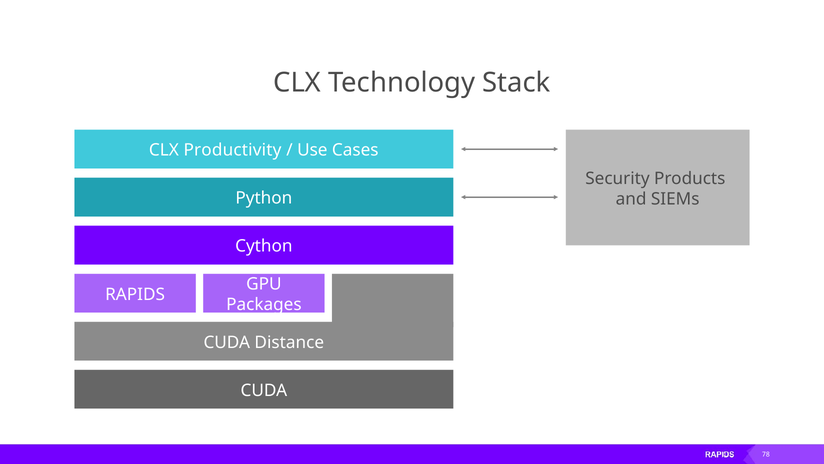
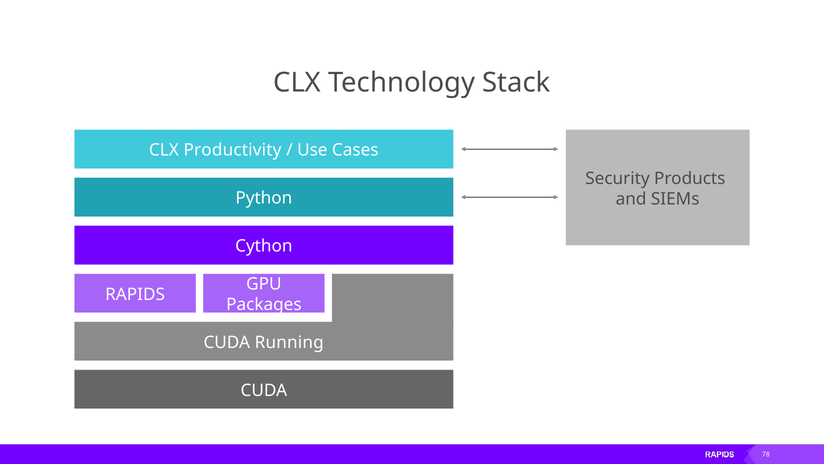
Distance: Distance -> Running
